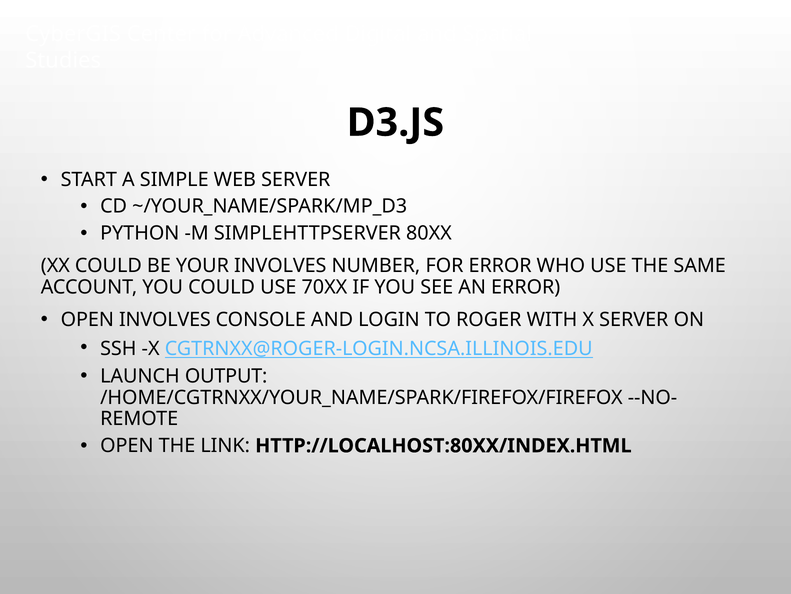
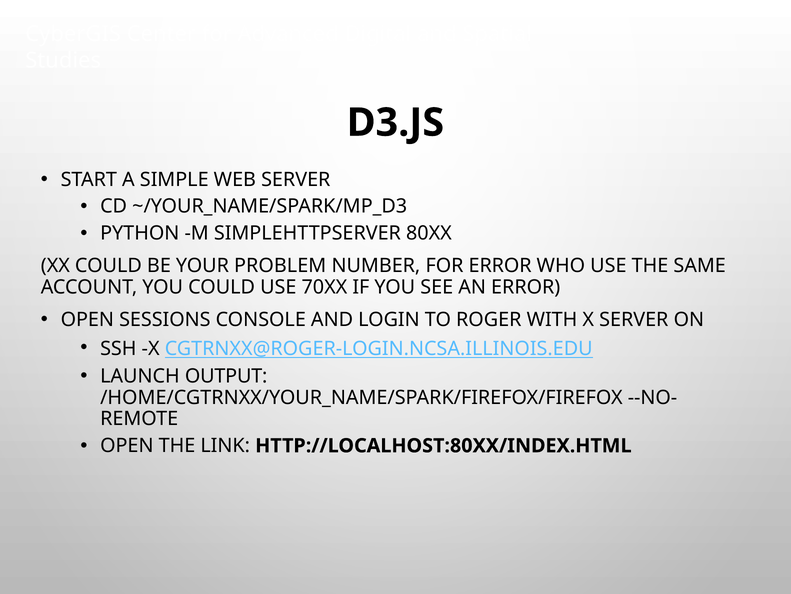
YOUR INVOLVES: INVOLVES -> PROBLEM
OPEN INVOLVES: INVOLVES -> SESSIONS
